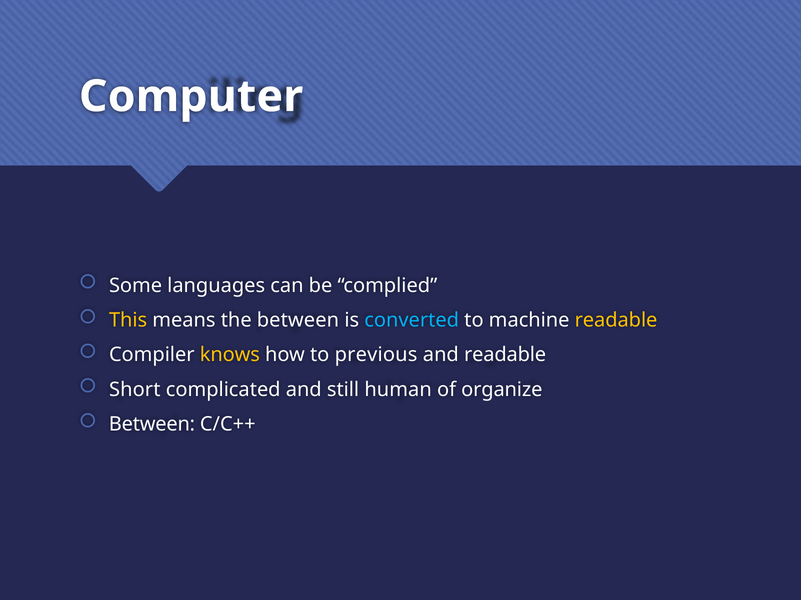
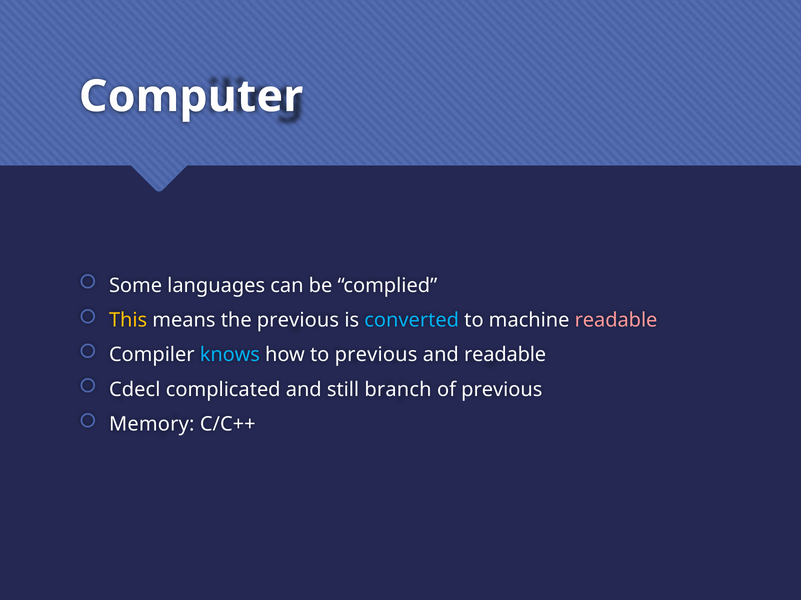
the between: between -> previous
readable at (616, 321) colour: yellow -> pink
knows colour: yellow -> light blue
Short: Short -> Cdecl
human: human -> branch
of organize: organize -> previous
Between at (152, 425): Between -> Memory
